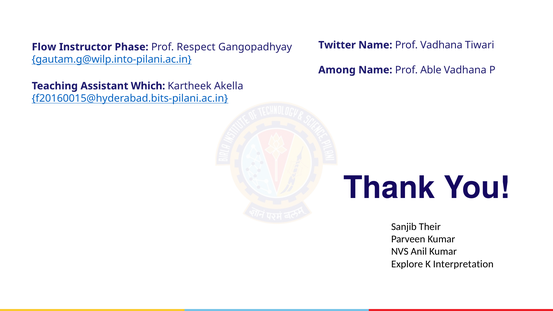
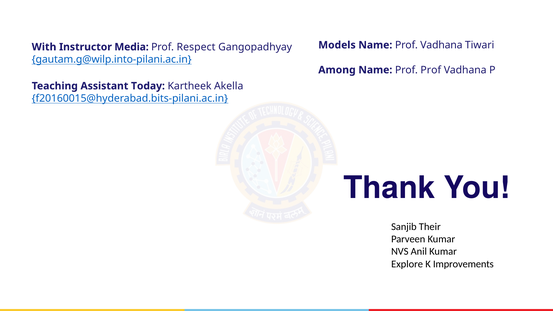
Twitter: Twitter -> Models
Flow: Flow -> With
Phase: Phase -> Media
Prof Able: Able -> Prof
Which: Which -> Today
Interpretation: Interpretation -> Improvements
